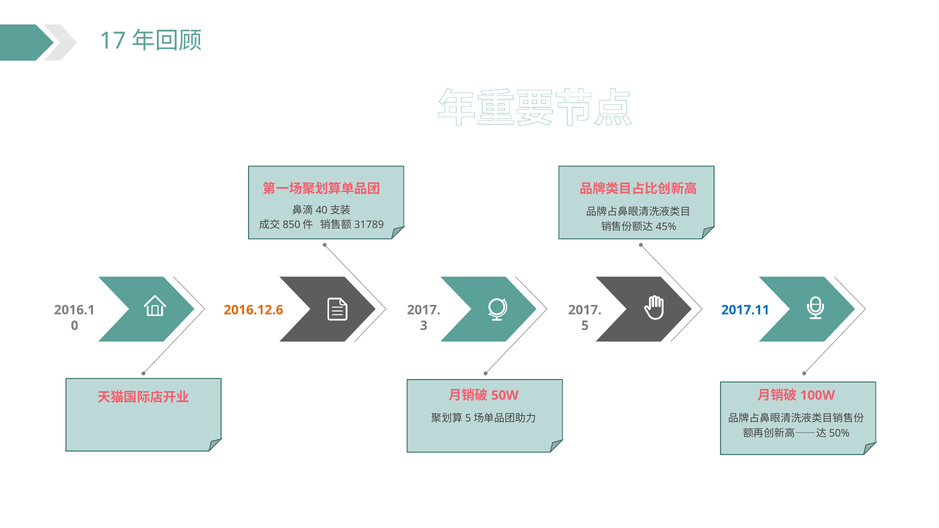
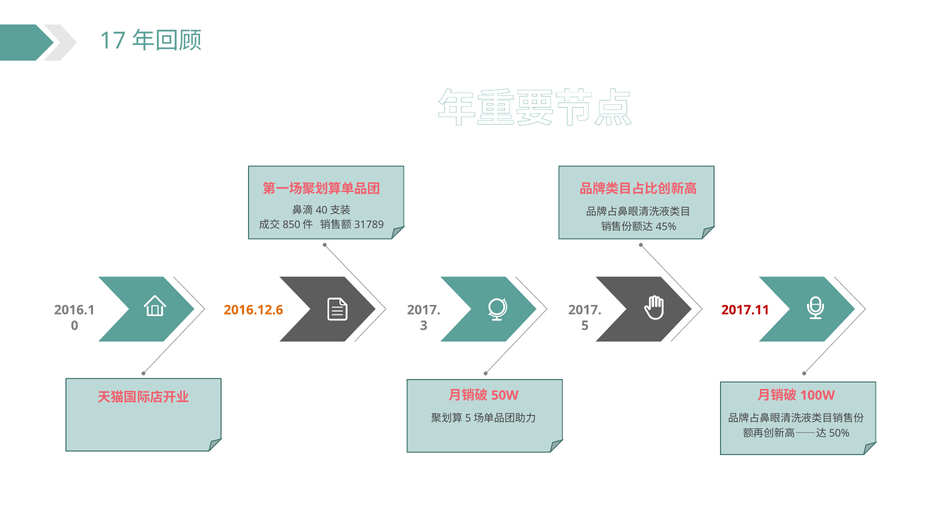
2017.11 colour: blue -> red
